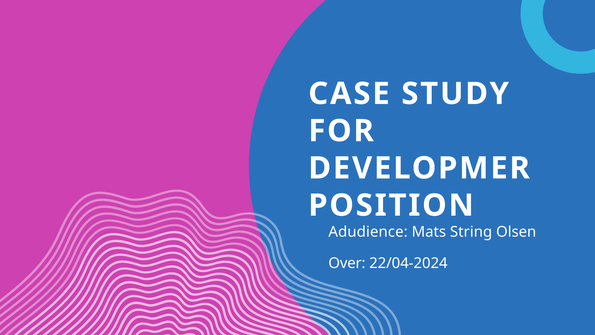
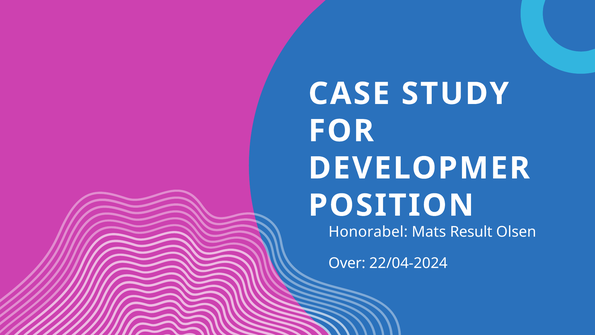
Adudience: Adudience -> Honorabel
String: String -> Result
